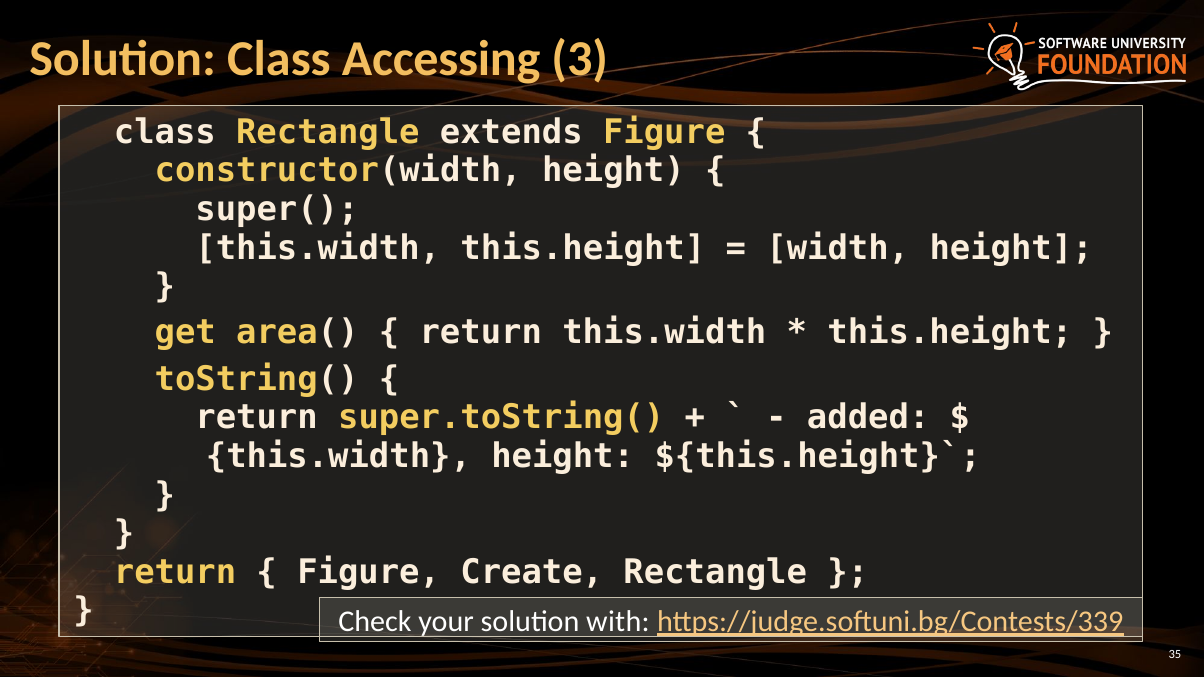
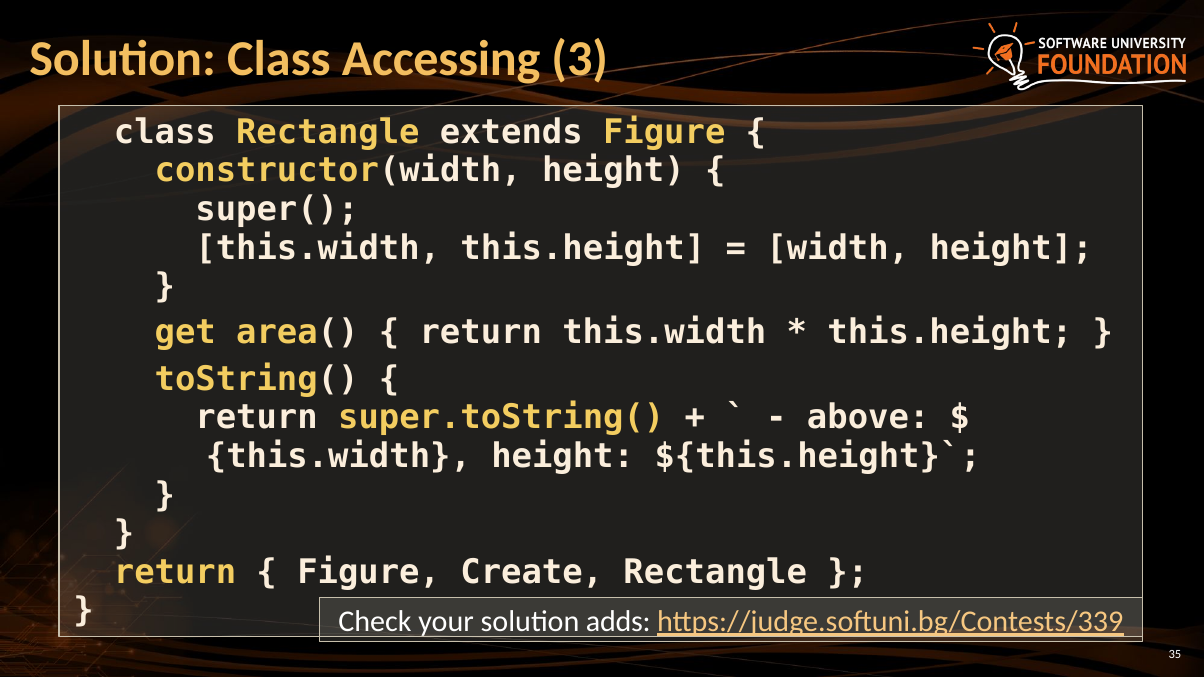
added: added -> above
with: with -> adds
